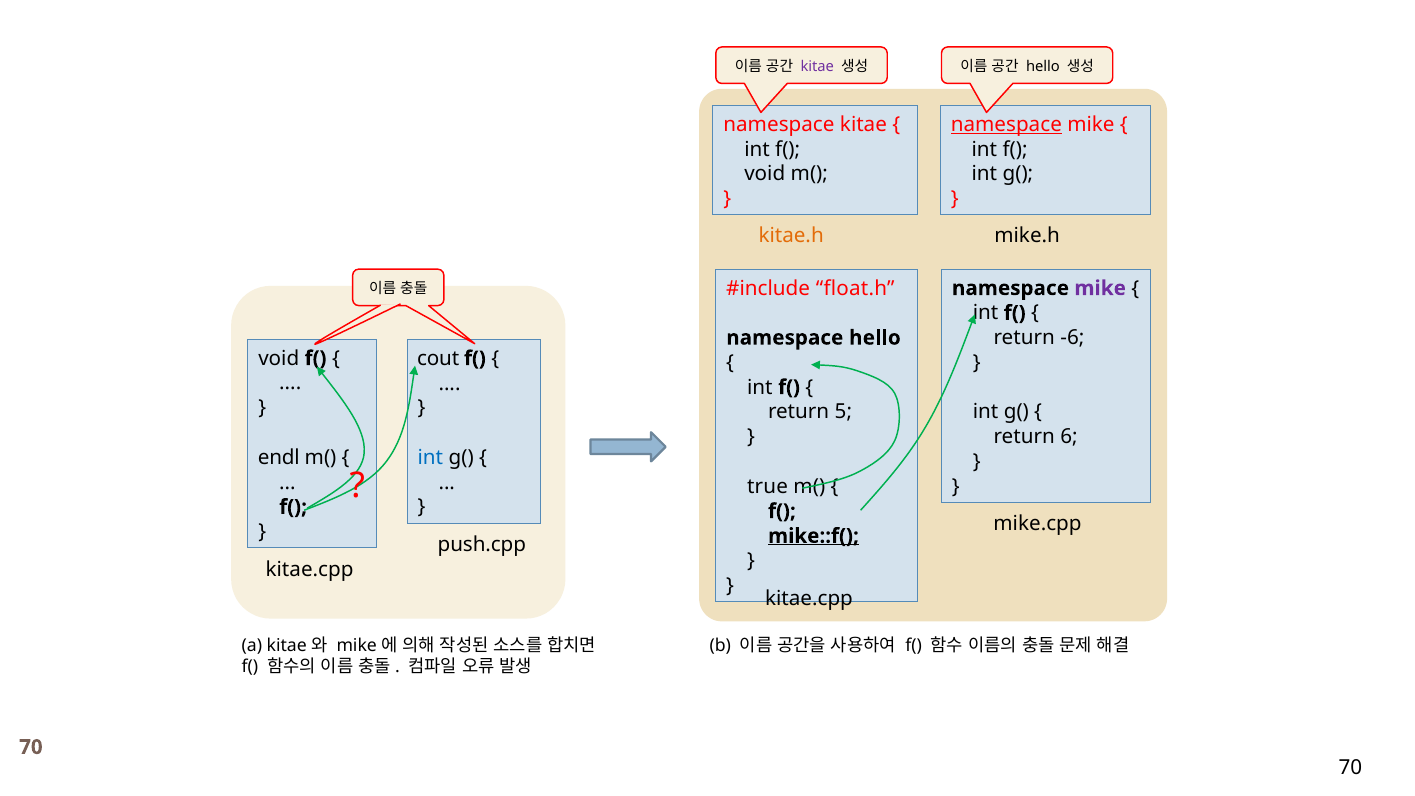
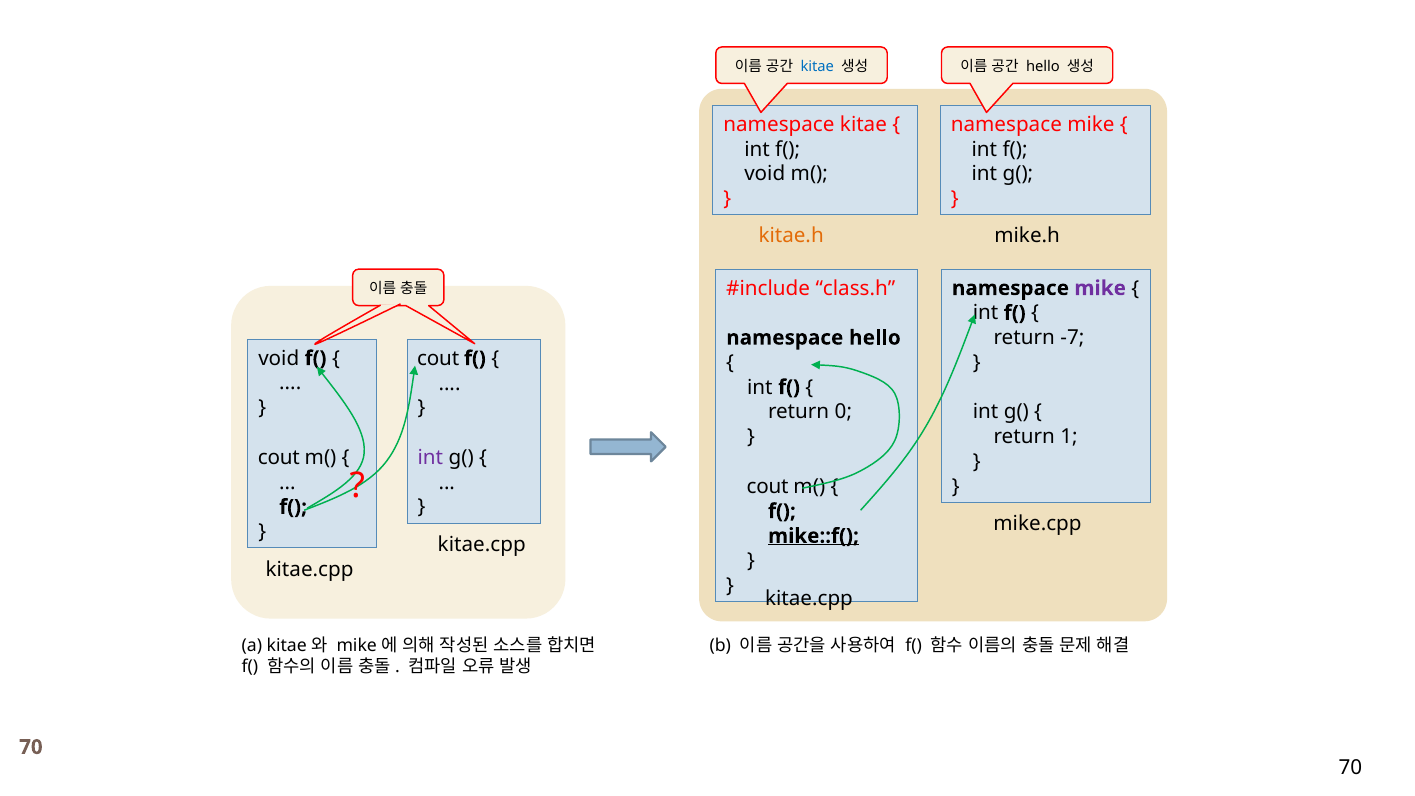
kitae at (817, 66) colour: purple -> blue
namespace at (1006, 124) underline: present -> none
float.h: float.h -> class.h
-6: -6 -> -7
5: 5 -> 0
6: 6 -> 1
endl at (279, 457): endl -> cout
int at (430, 458) colour: blue -> purple
true at (768, 486): true -> cout
push.cpp at (482, 544): push.cpp -> kitae.cpp
